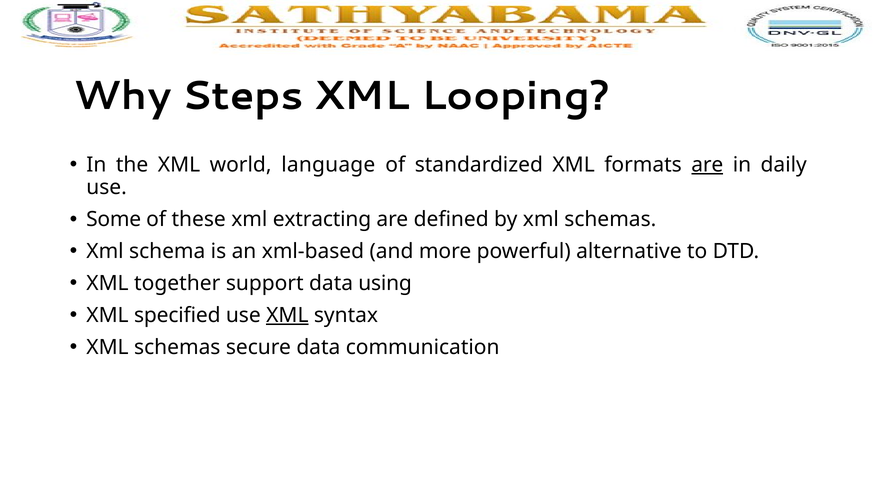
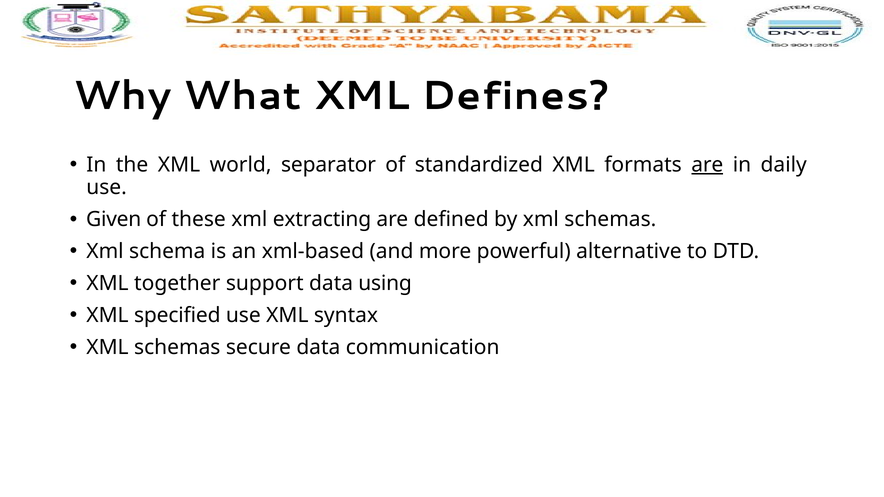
Steps: Steps -> What
Looping: Looping -> Defines
language: language -> separator
Some: Some -> Given
XML at (287, 315) underline: present -> none
